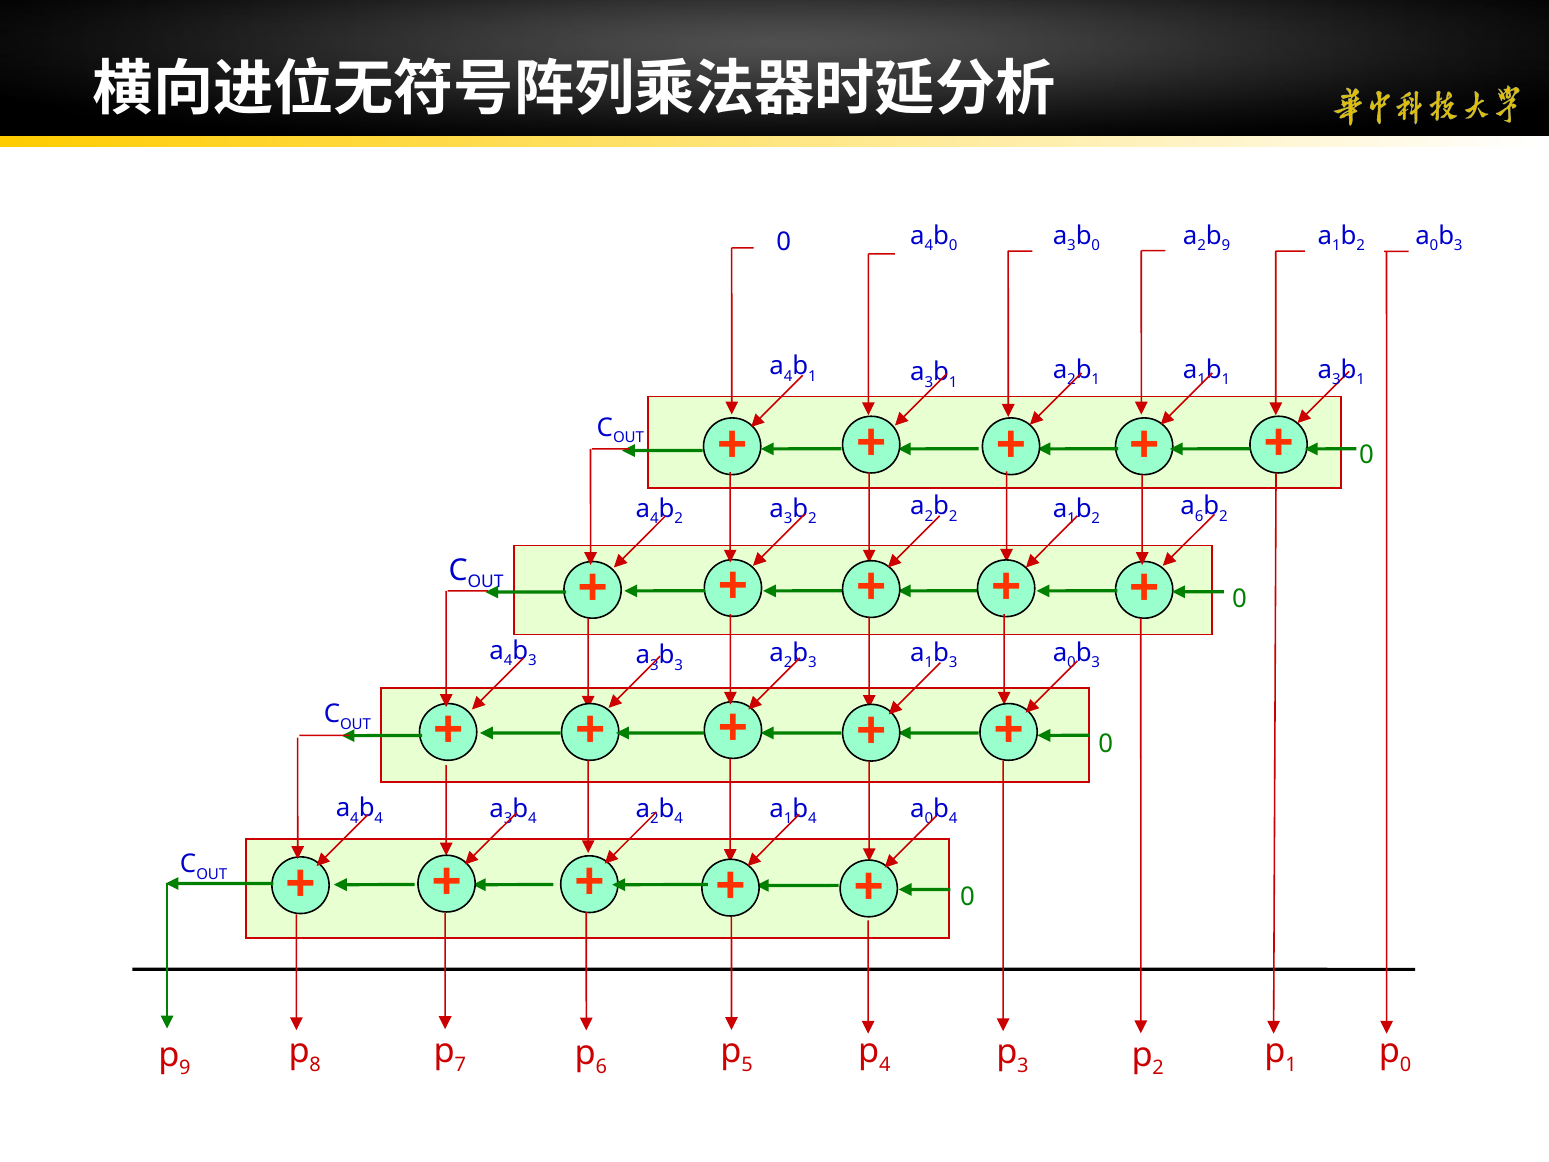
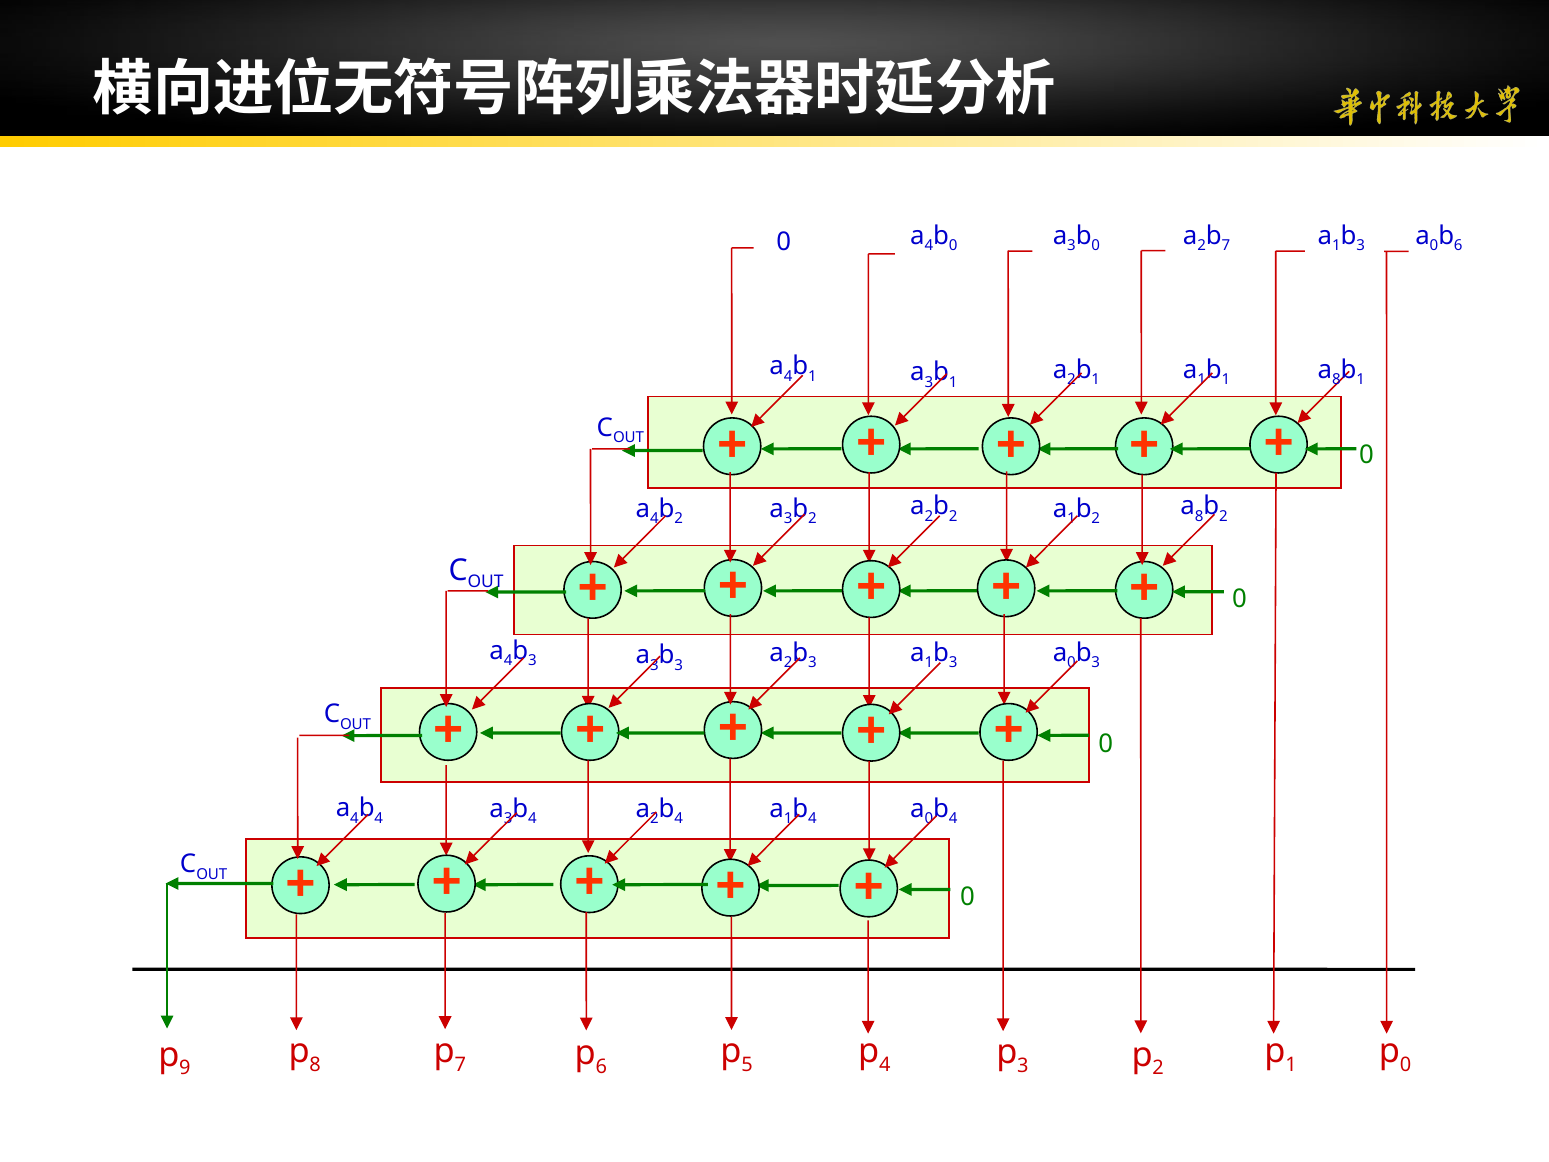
9 at (1226, 246): 9 -> 7
2 at (1361, 246): 2 -> 3
3 at (1458, 246): 3 -> 6
3 at (1336, 380): 3 -> 8
6 at (1199, 516): 6 -> 8
